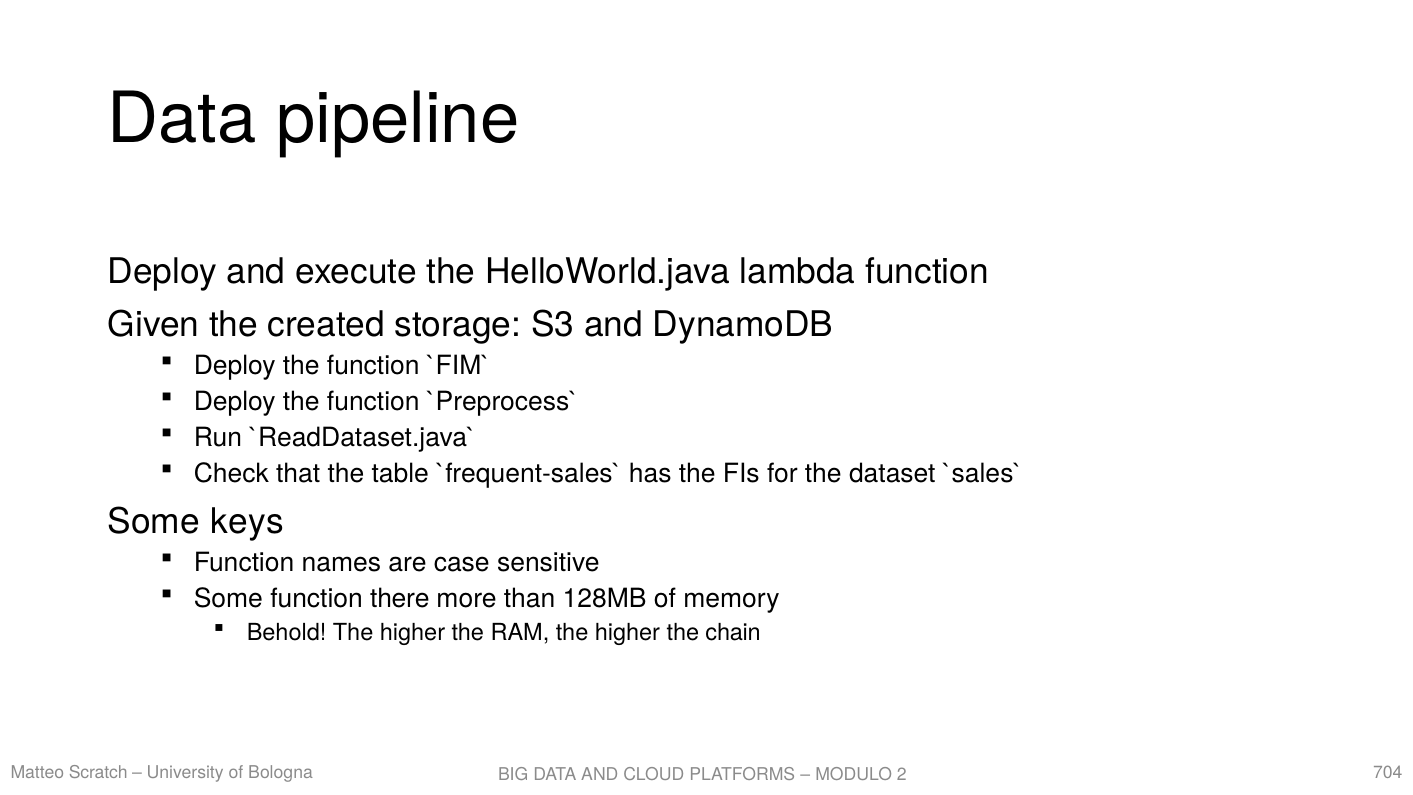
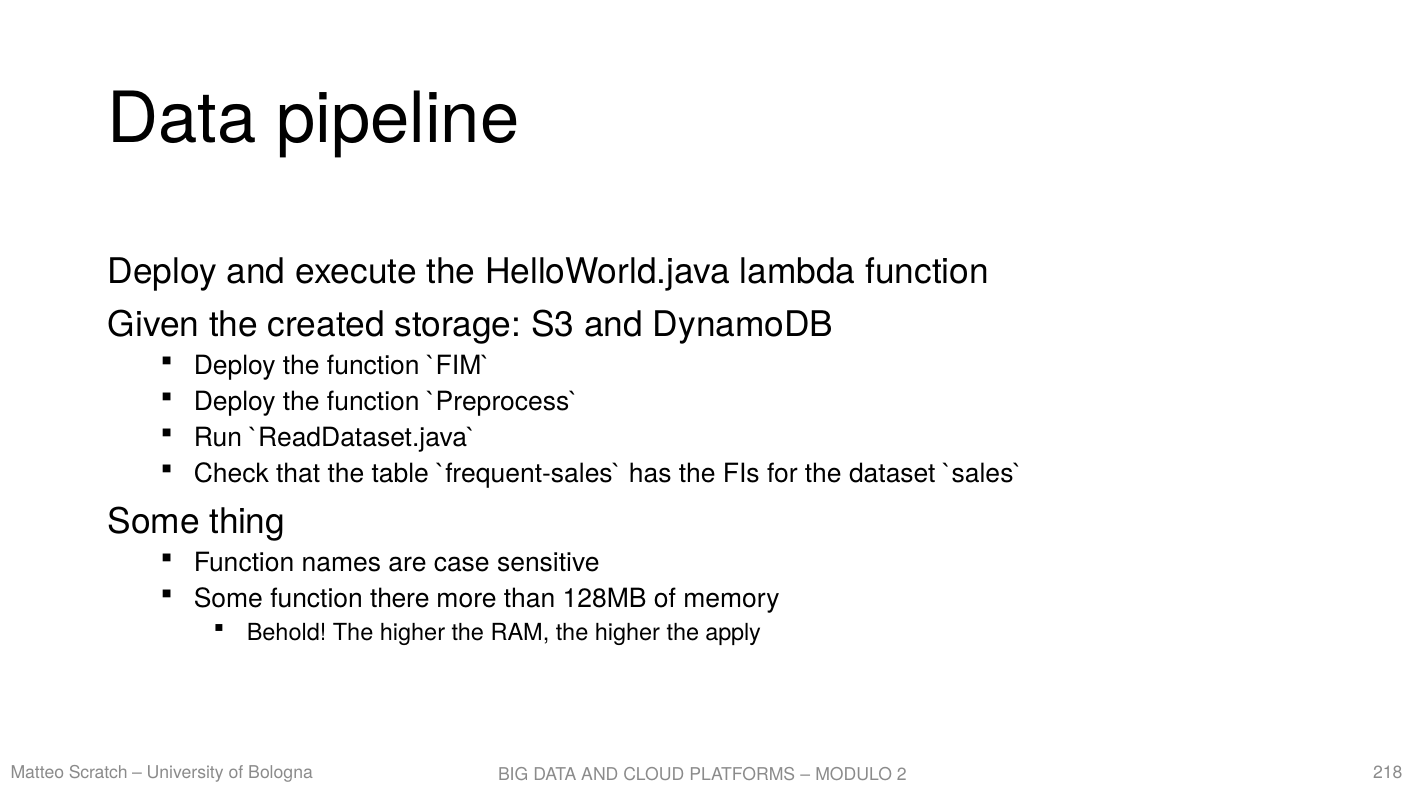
keys: keys -> thing
chain: chain -> apply
704: 704 -> 218
